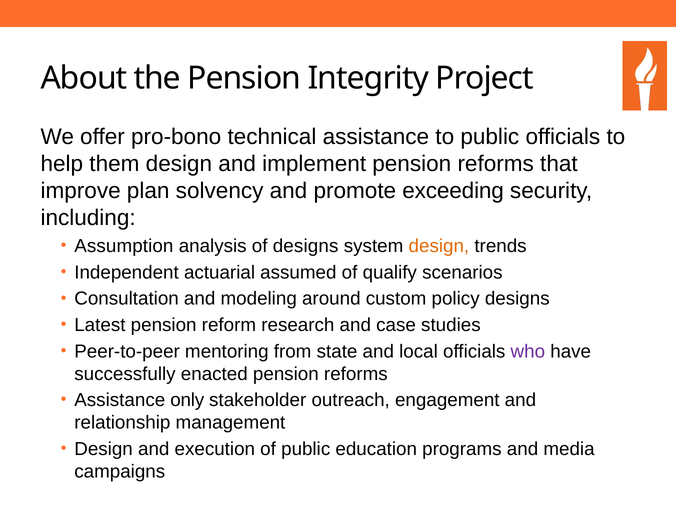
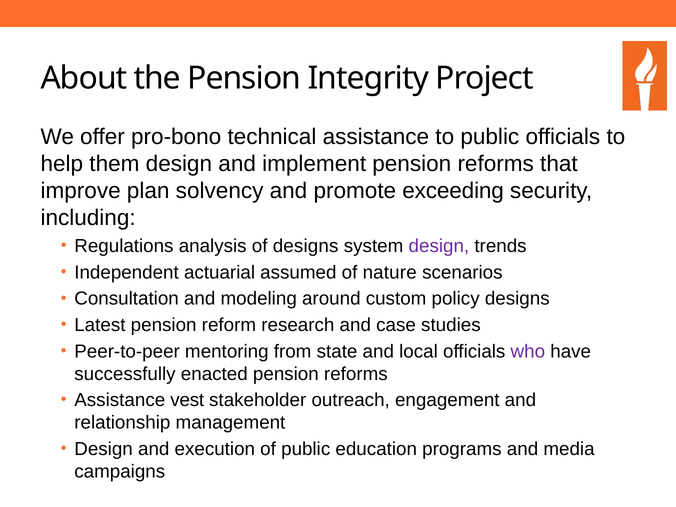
Assumption: Assumption -> Regulations
design at (439, 246) colour: orange -> purple
qualify: qualify -> nature
only: only -> vest
